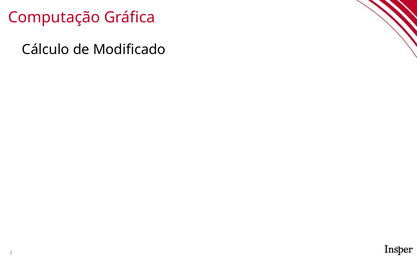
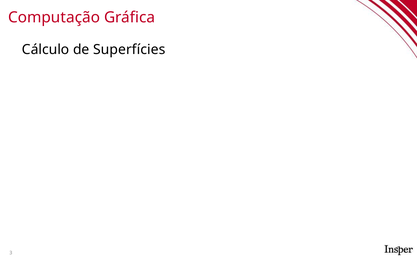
Modificado: Modificado -> Superfícies
